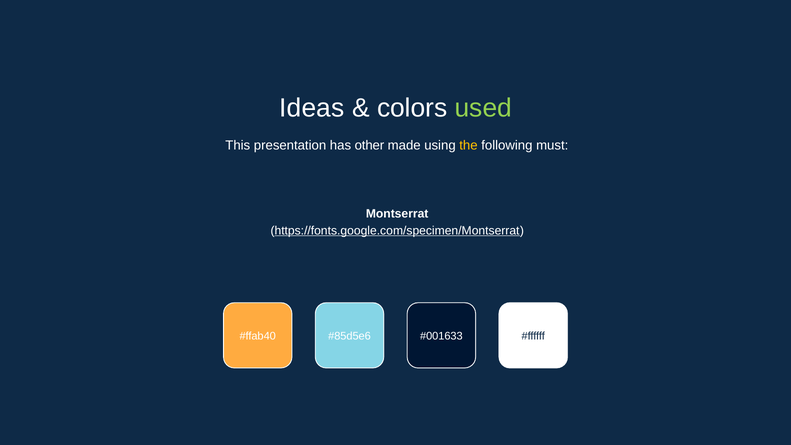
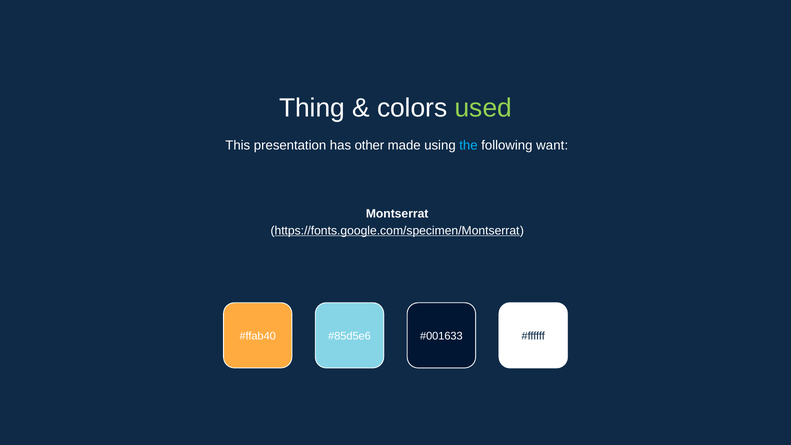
Ideas: Ideas -> Thing
the colour: yellow -> light blue
must: must -> want
